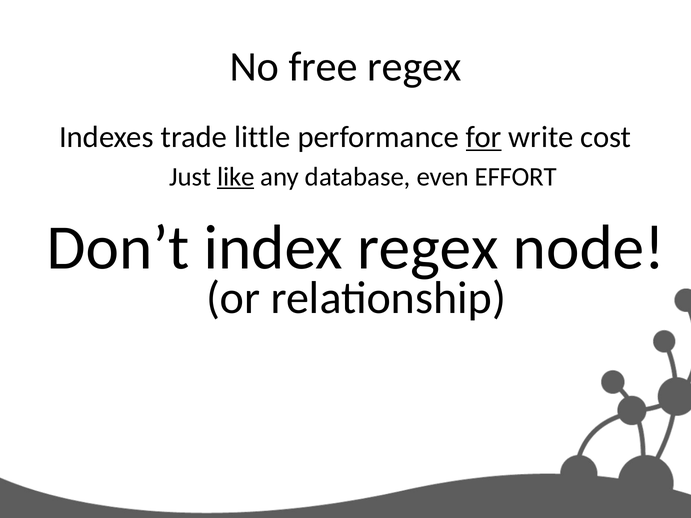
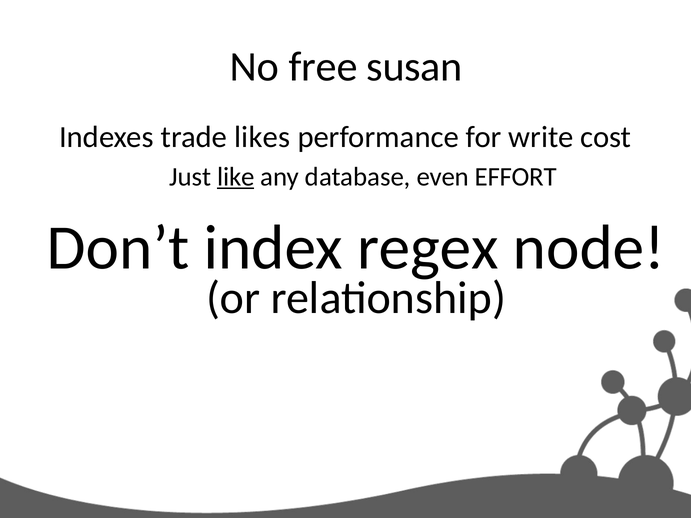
free regex: regex -> susan
little: little -> likes
for underline: present -> none
